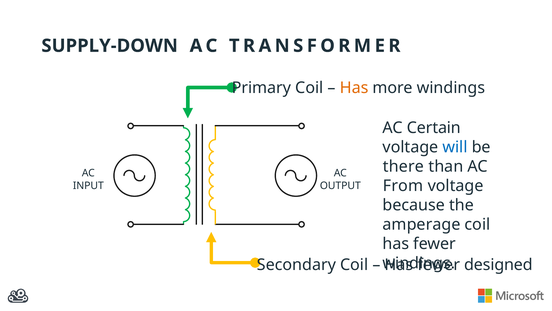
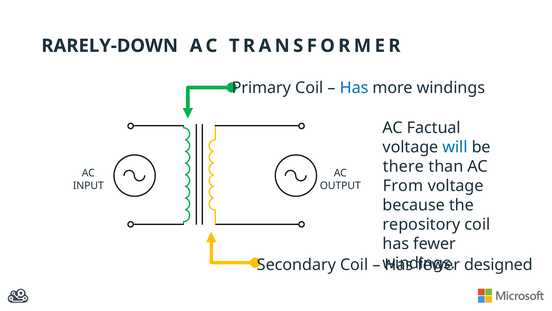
SUPPLY-DOWN: SUPPLY-DOWN -> RARELY-DOWN
Has at (354, 88) colour: orange -> blue
Certain: Certain -> Factual
amperage: amperage -> repository
